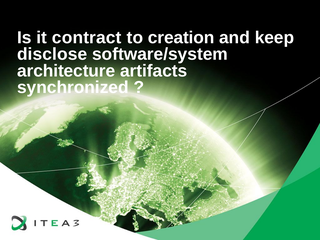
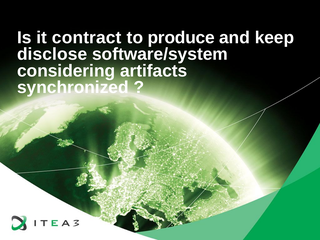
creation: creation -> produce
architecture: architecture -> considering
